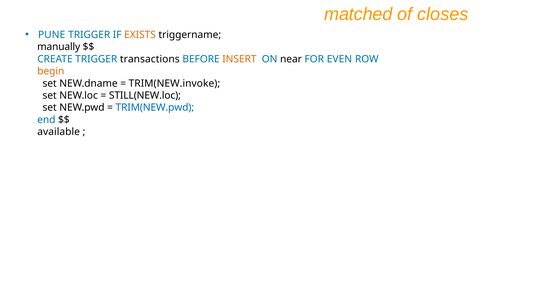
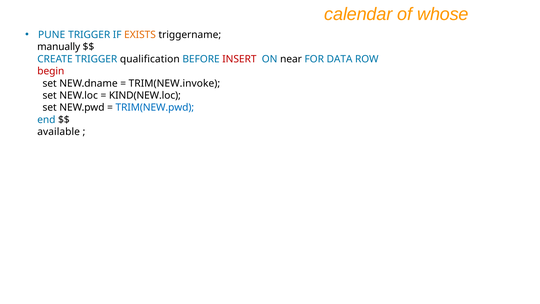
matched: matched -> calendar
closes: closes -> whose
transactions: transactions -> qualification
INSERT colour: orange -> red
EVEN: EVEN -> DATA
begin colour: orange -> red
STILL(NEW.loc: STILL(NEW.loc -> KIND(NEW.loc
